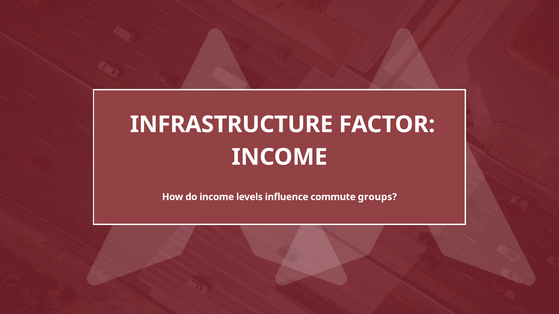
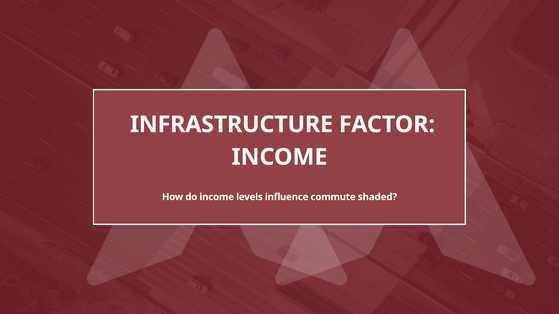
groups: groups -> shaded
